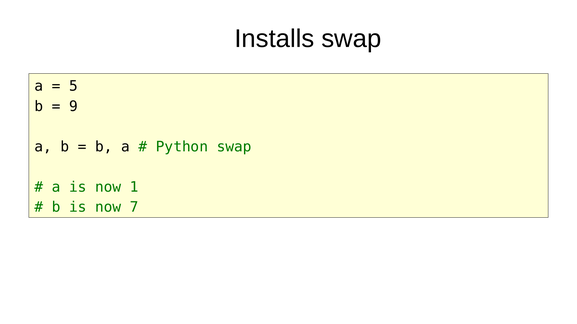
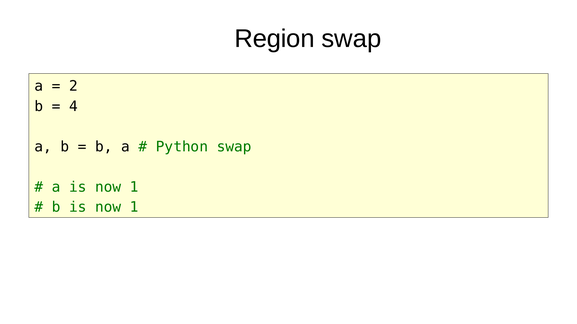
Installs: Installs -> Region
5: 5 -> 2
9: 9 -> 4
b is now 7: 7 -> 1
